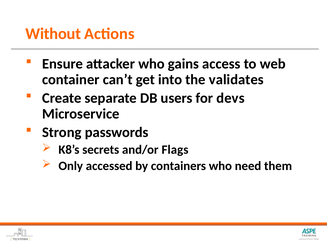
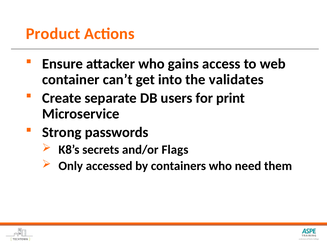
Without: Without -> Product
devs: devs -> print
